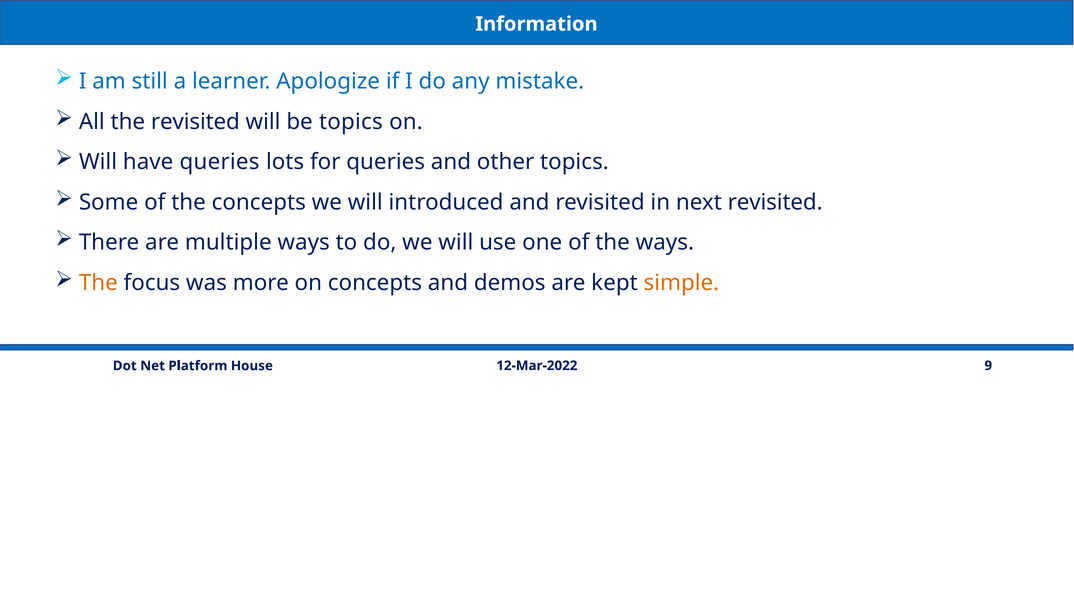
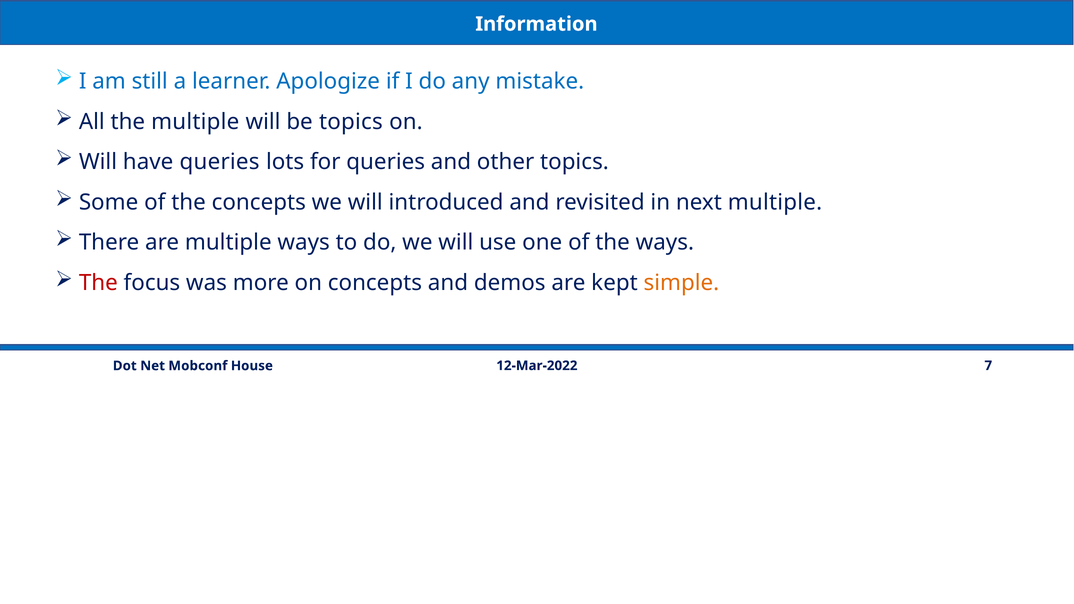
the revisited: revisited -> multiple
next revisited: revisited -> multiple
The at (98, 283) colour: orange -> red
9: 9 -> 7
Platform: Platform -> Mobconf
